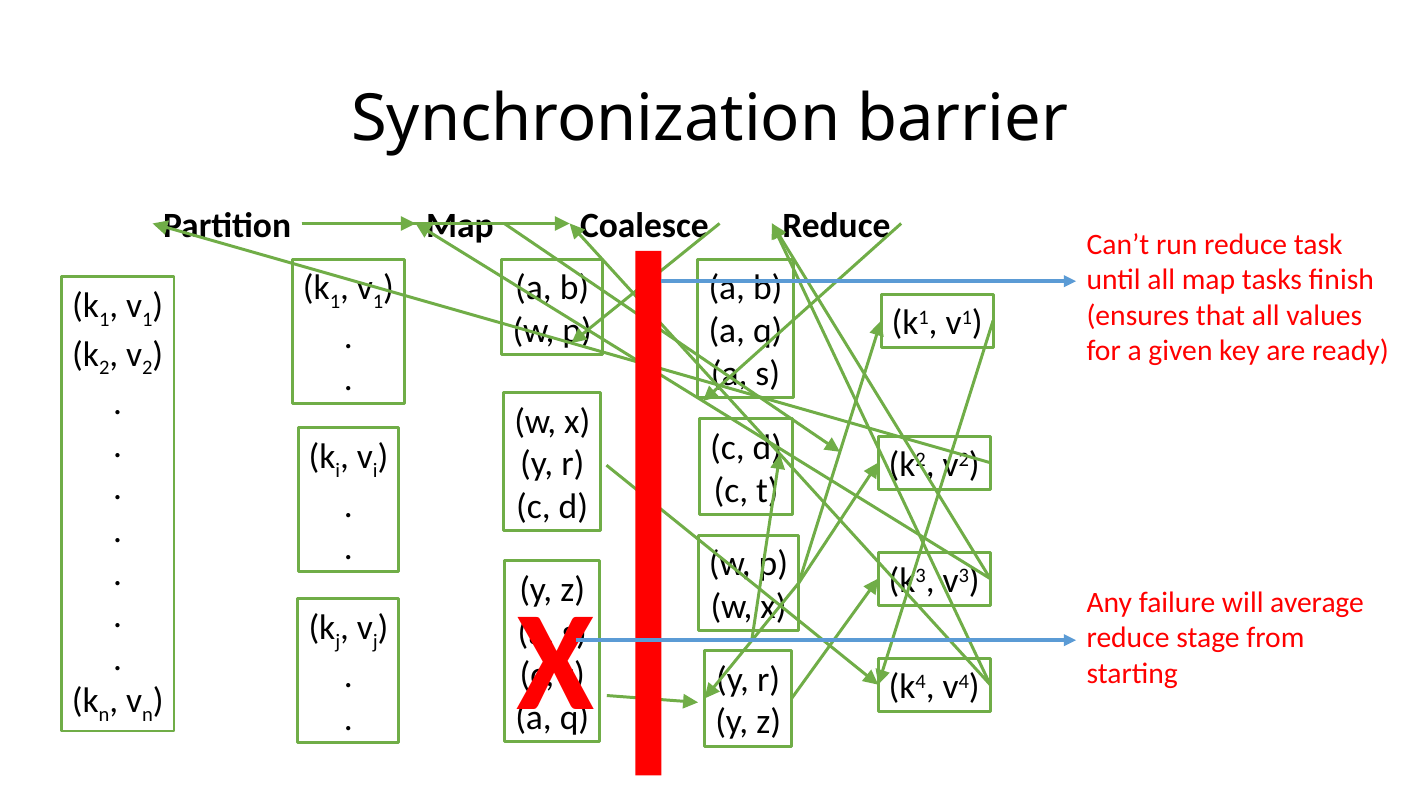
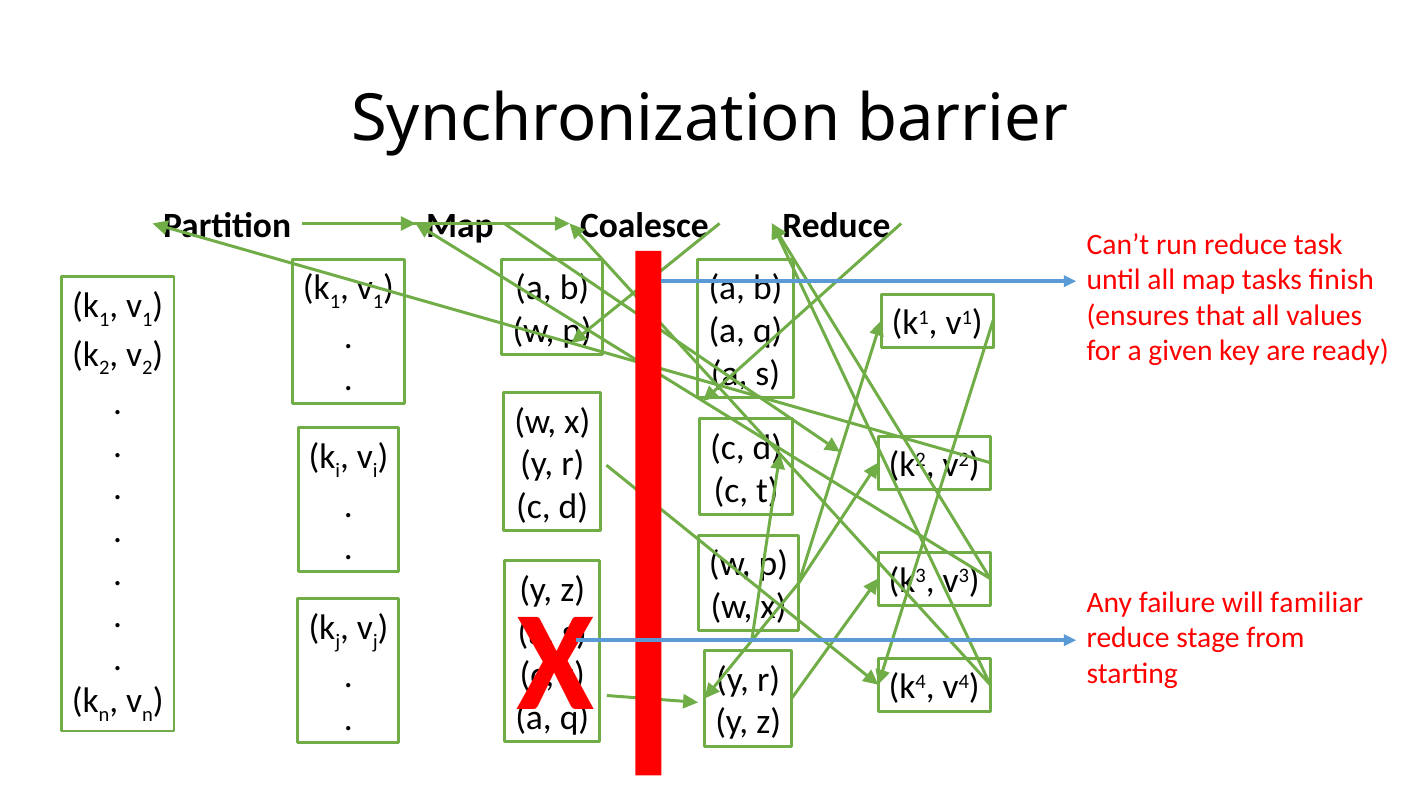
average: average -> familiar
